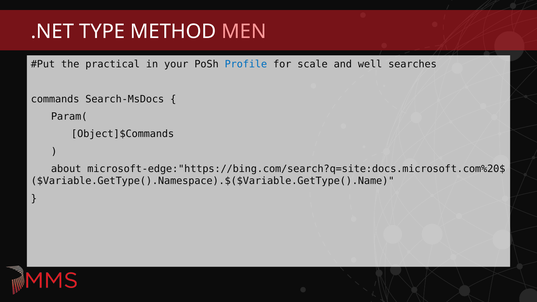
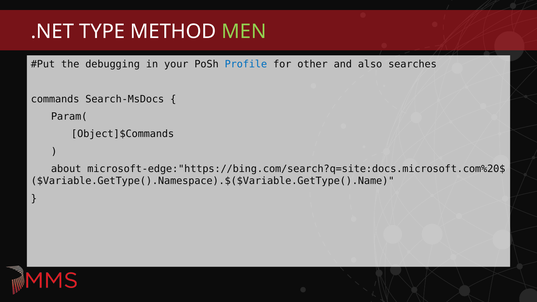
MEN colour: pink -> light green
practical: practical -> debugging
scale: scale -> other
well: well -> also
